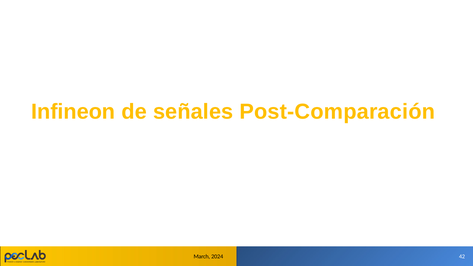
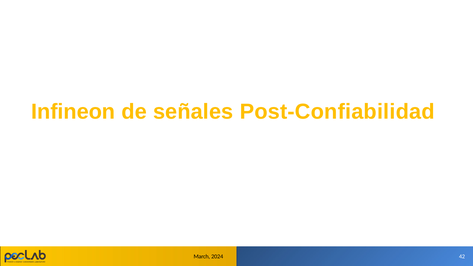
Post-Comparación: Post-Comparación -> Post-Confiabilidad
